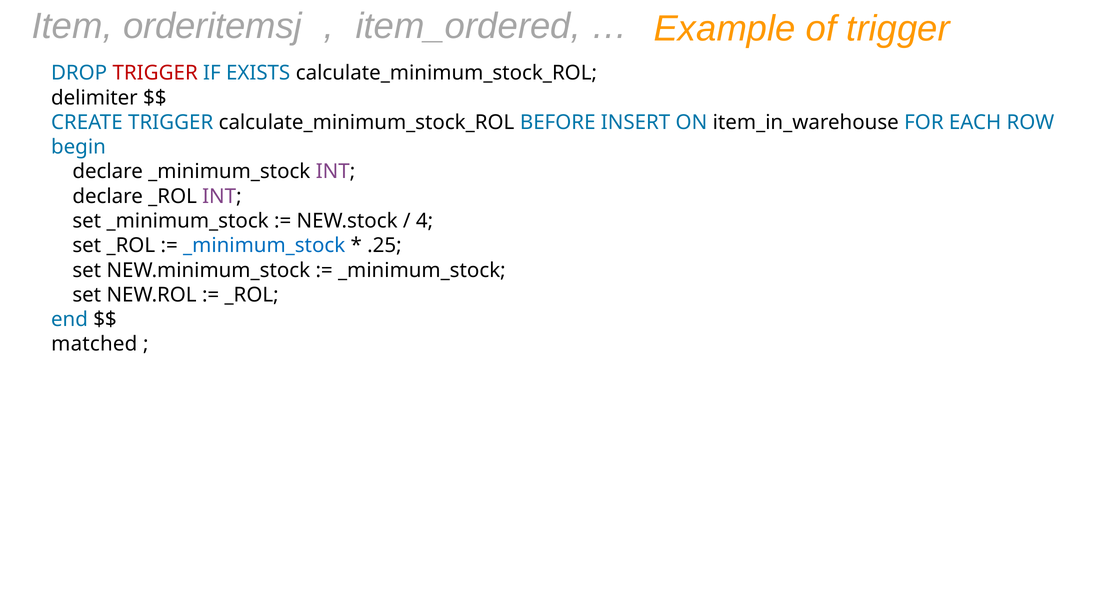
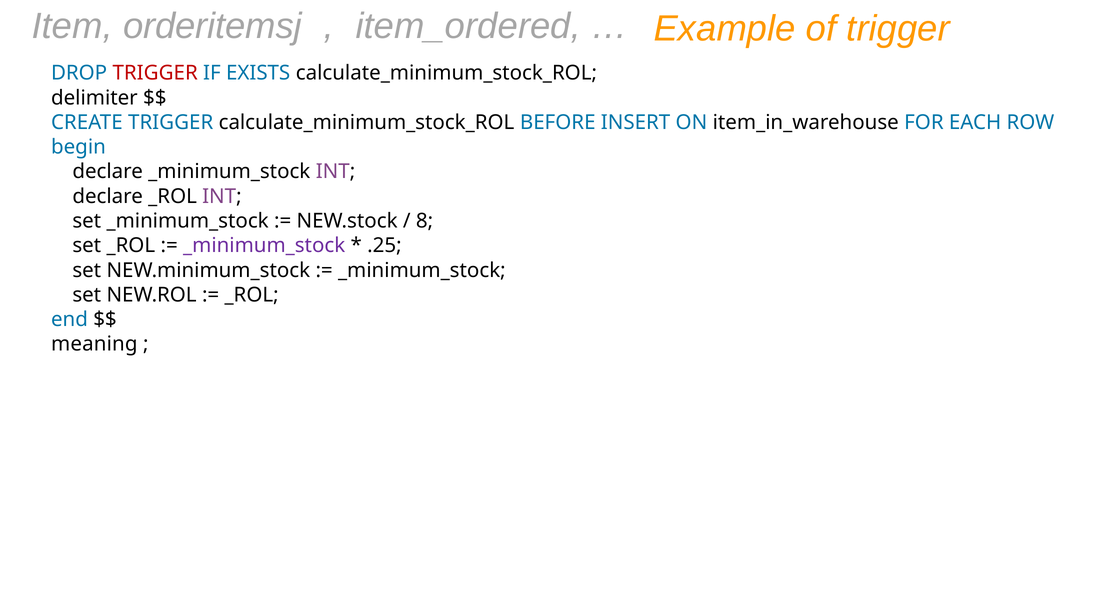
4: 4 -> 8
_minimum_stock at (264, 246) colour: blue -> purple
matched: matched -> meaning
